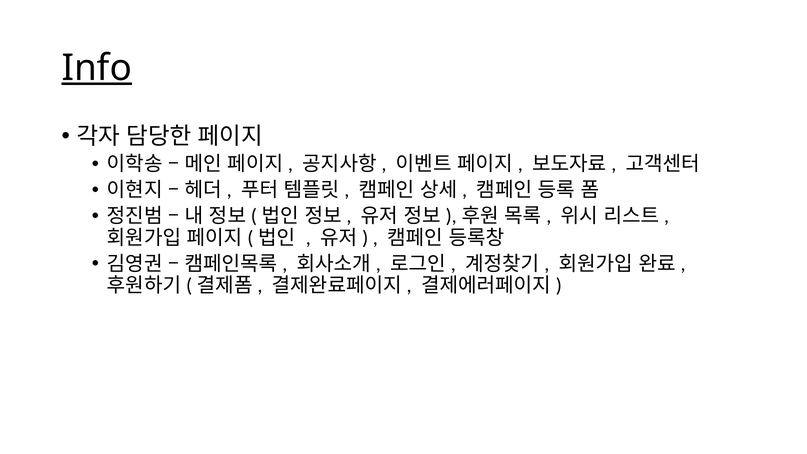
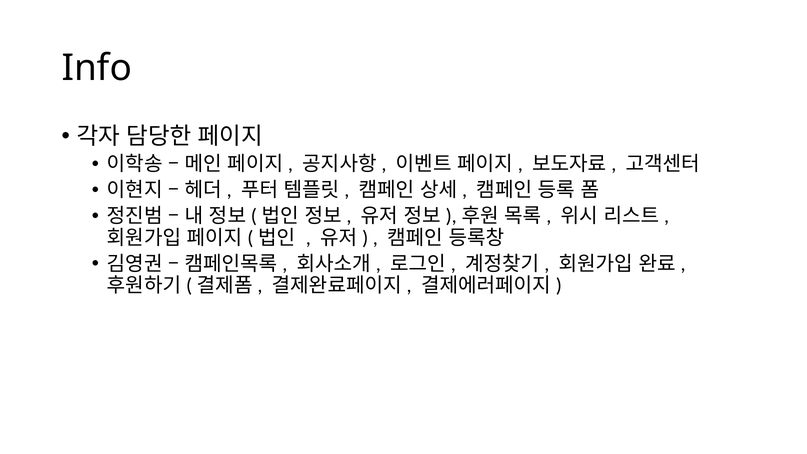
Info underline: present -> none
